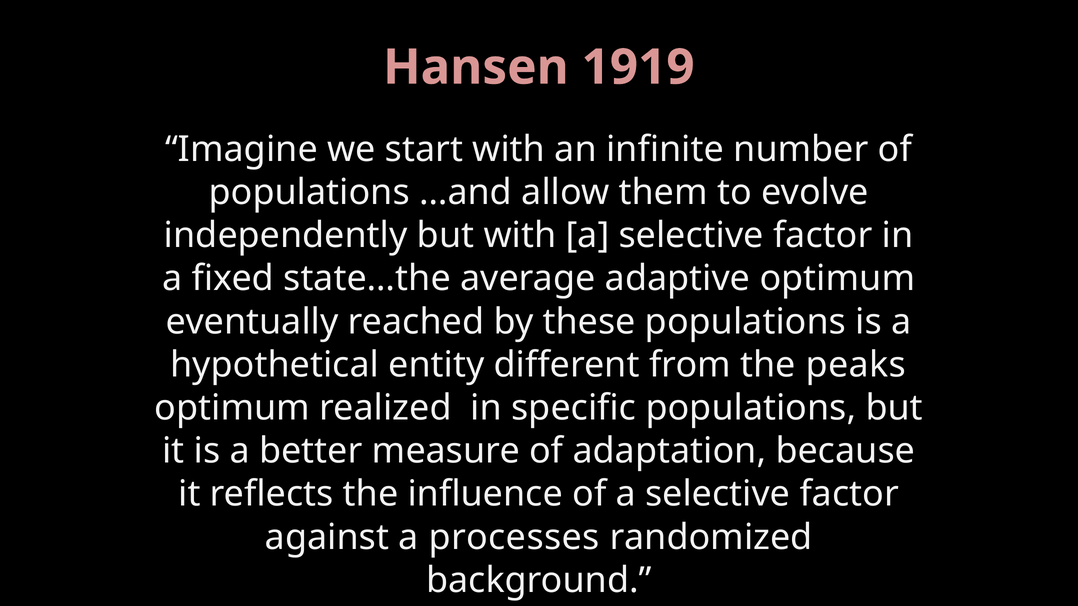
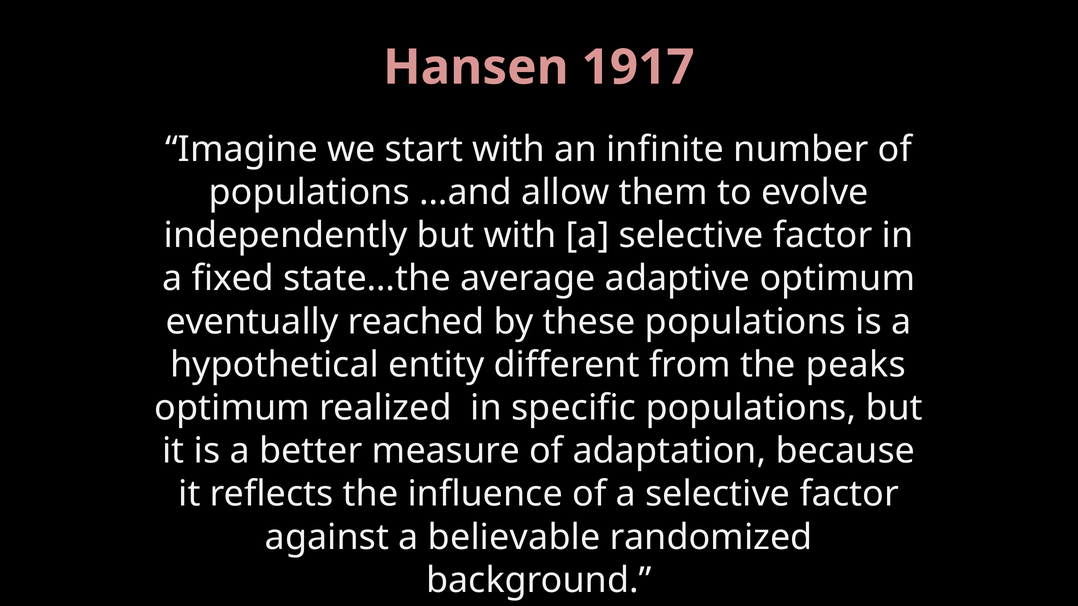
1919: 1919 -> 1917
processes: processes -> believable
